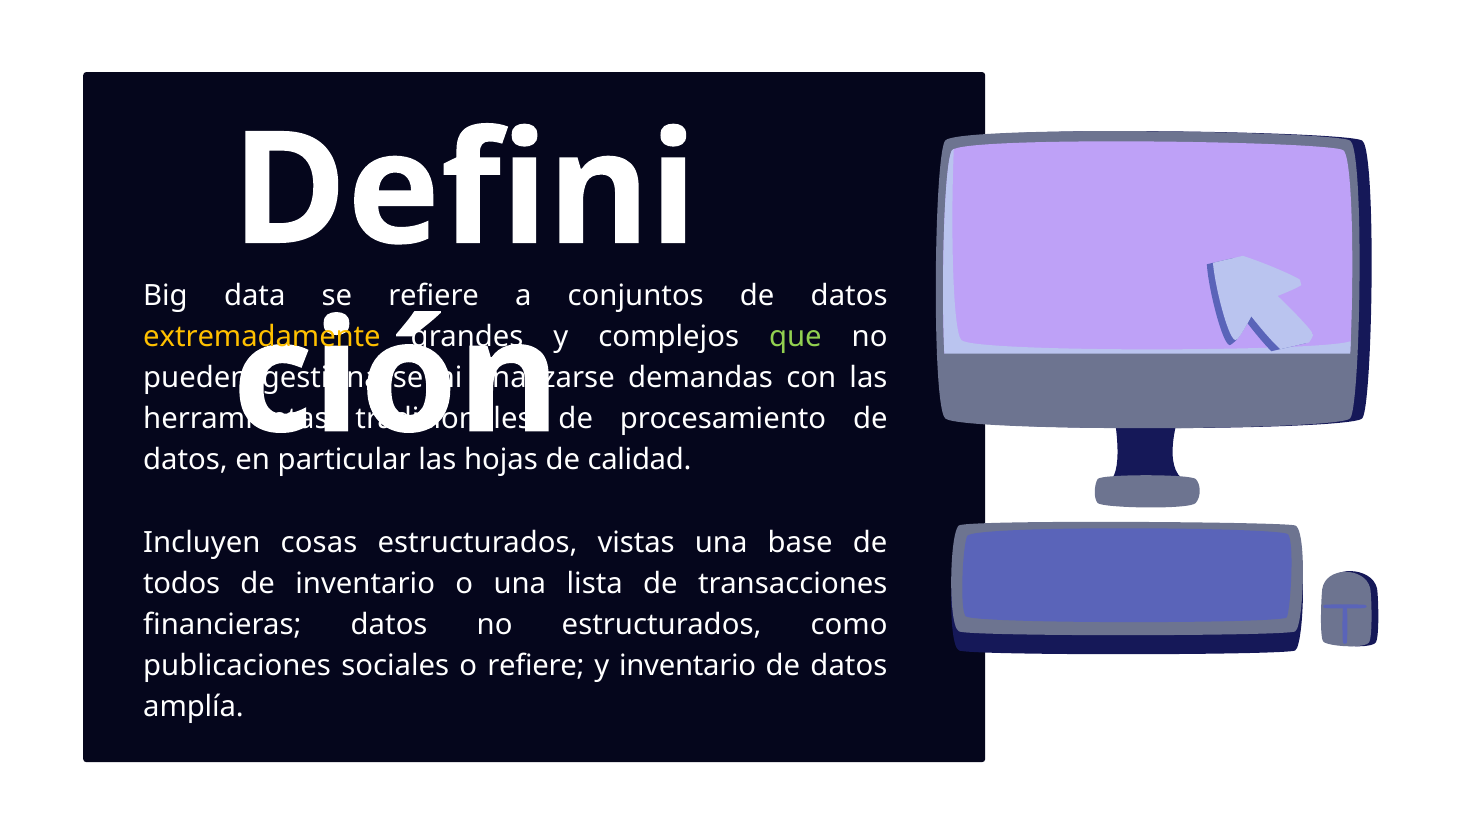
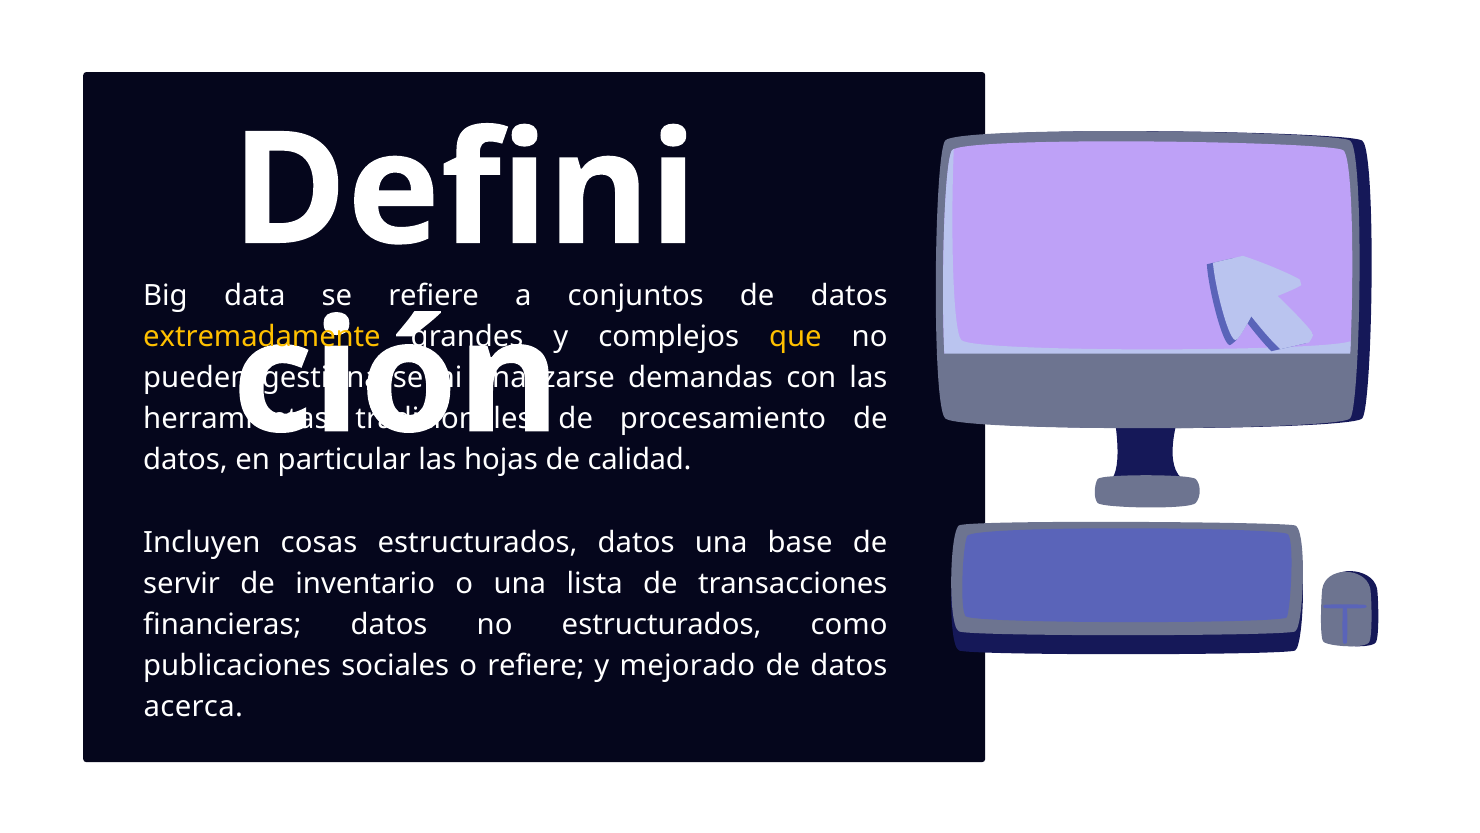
que colour: light green -> yellow
estructurados vistas: vistas -> datos
todos: todos -> servir
y inventario: inventario -> mejorado
amplía: amplía -> acerca
